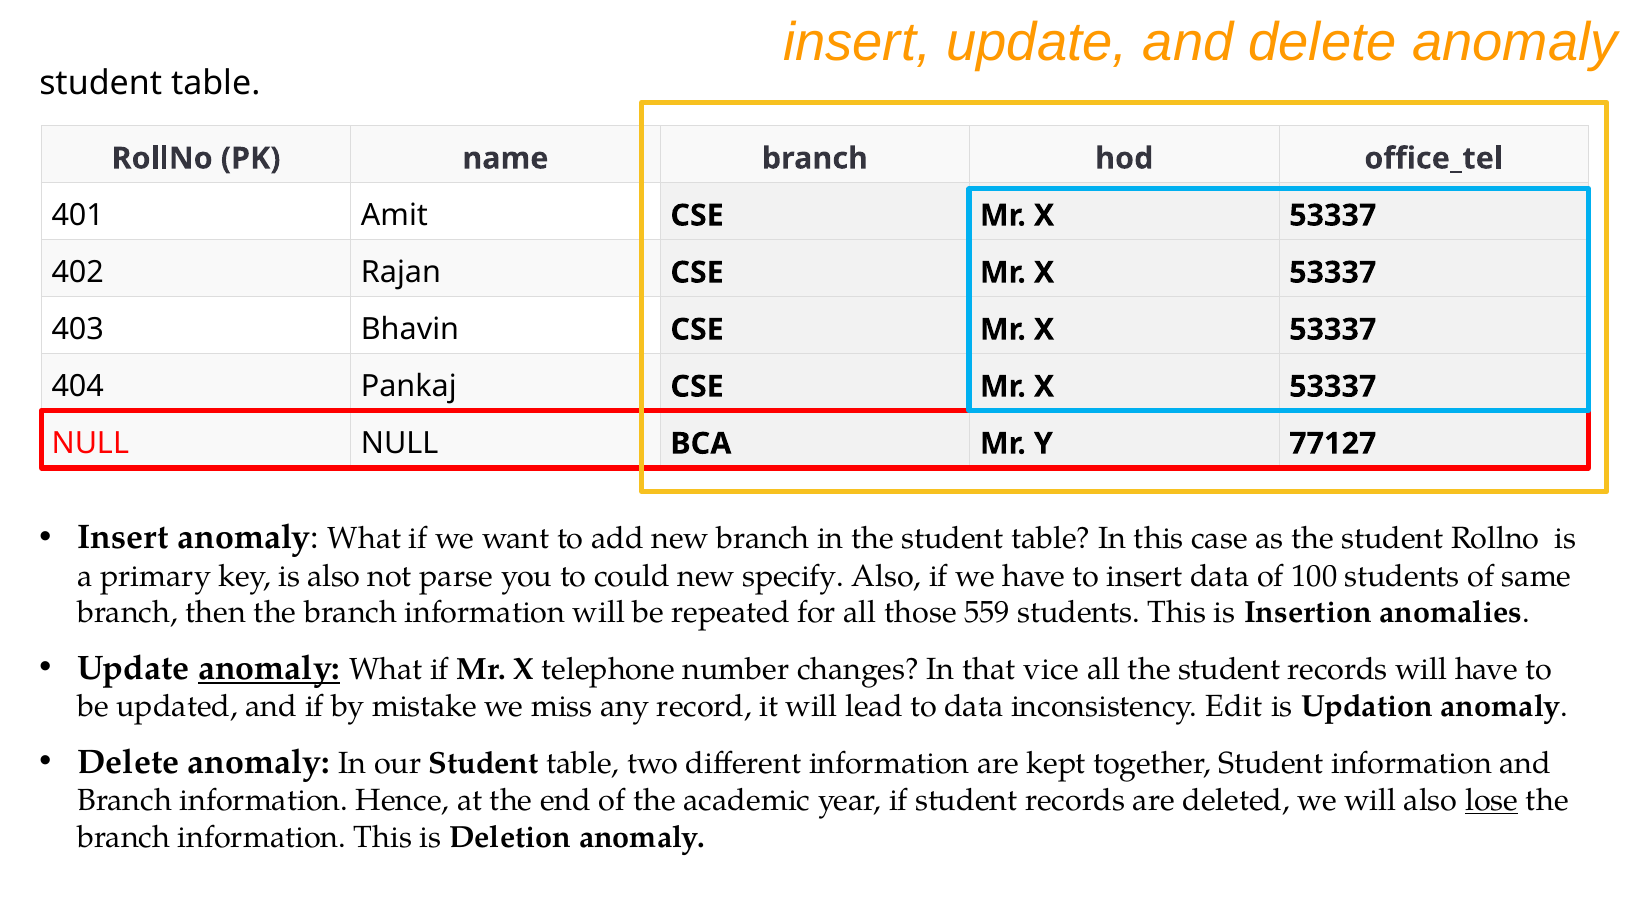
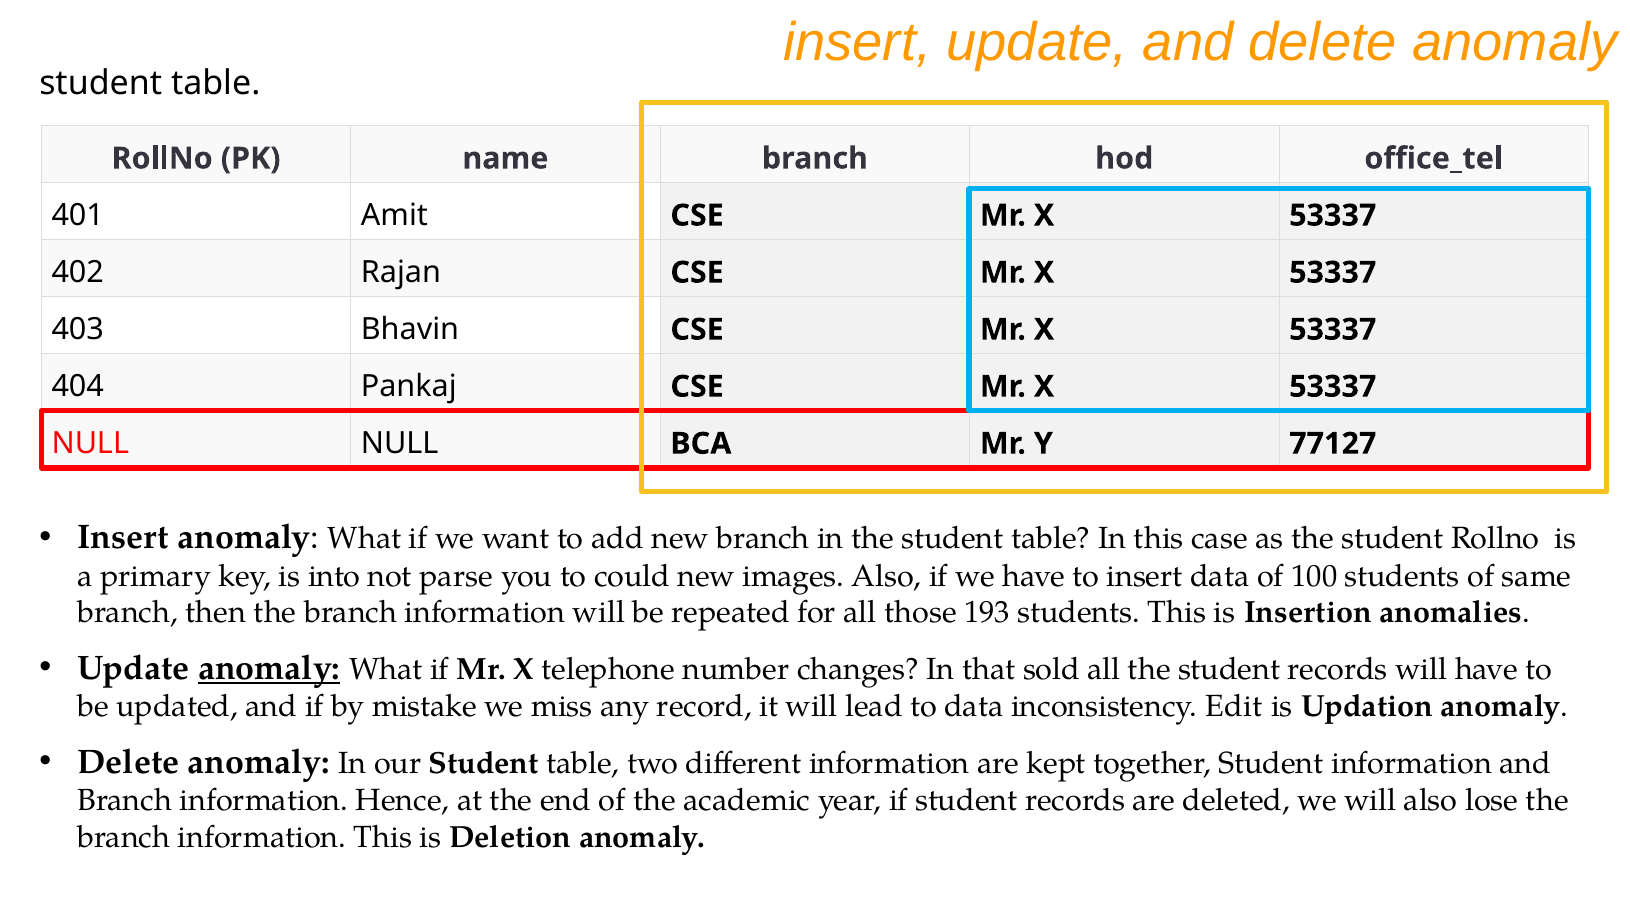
is also: also -> into
specify: specify -> images
559: 559 -> 193
vice: vice -> sold
lose underline: present -> none
